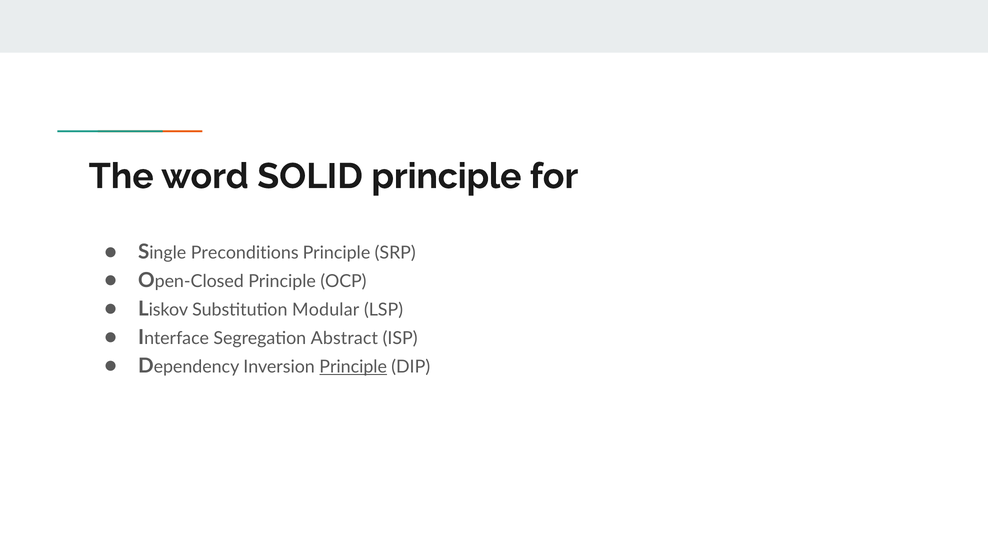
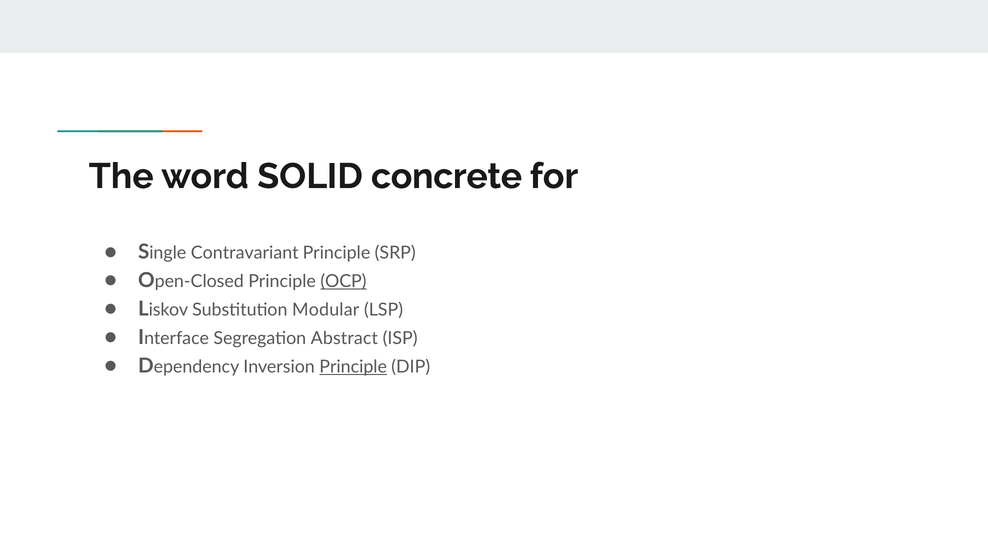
SOLID principle: principle -> concrete
Preconditions: Preconditions -> Contravariant
OCP underline: none -> present
